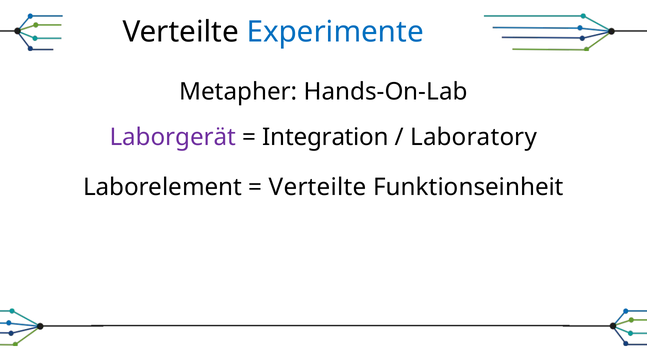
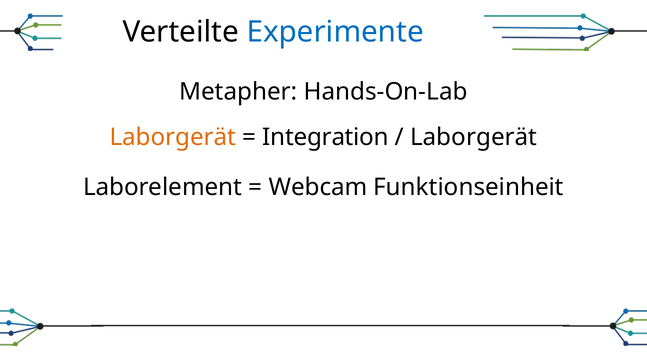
Laborgerät at (173, 137) colour: purple -> orange
Laboratory at (474, 137): Laboratory -> Laborgerät
Verteilte at (318, 187): Verteilte -> Webcam
